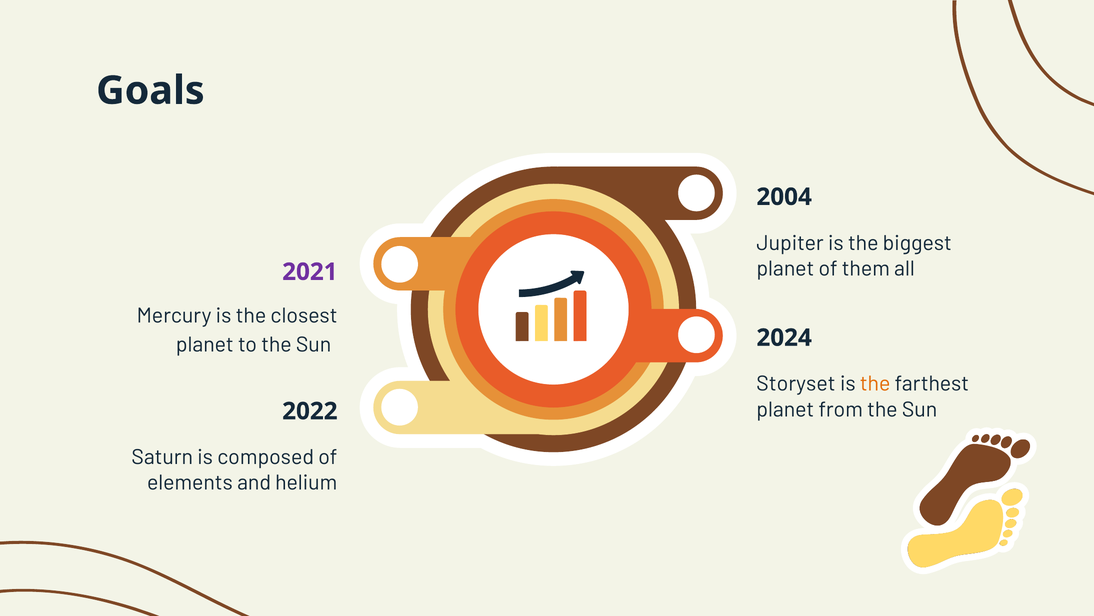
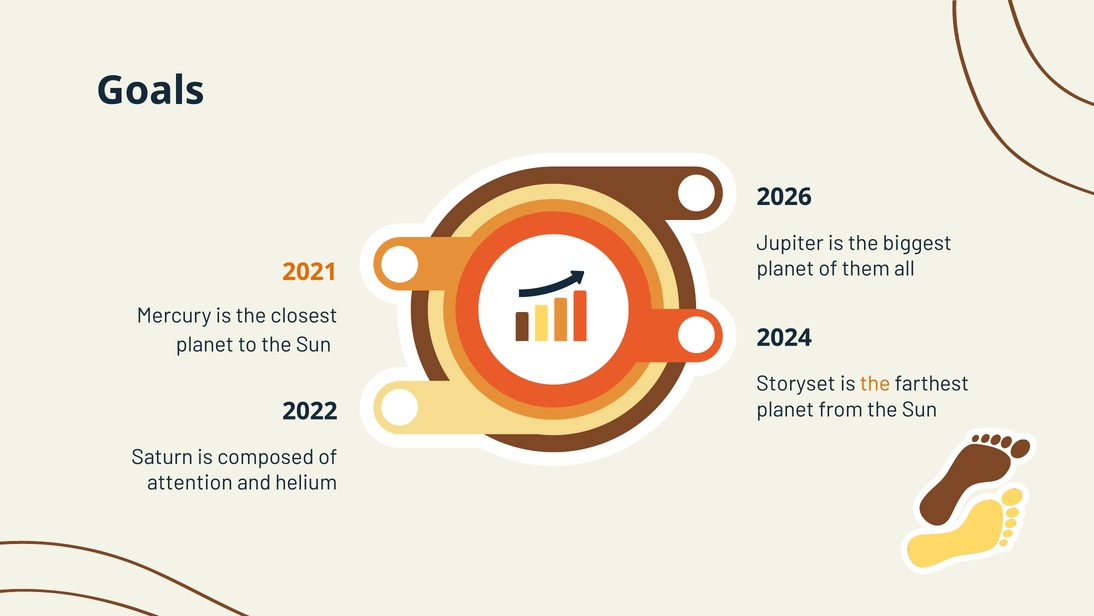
2004: 2004 -> 2026
2021 colour: purple -> orange
elements: elements -> attention
